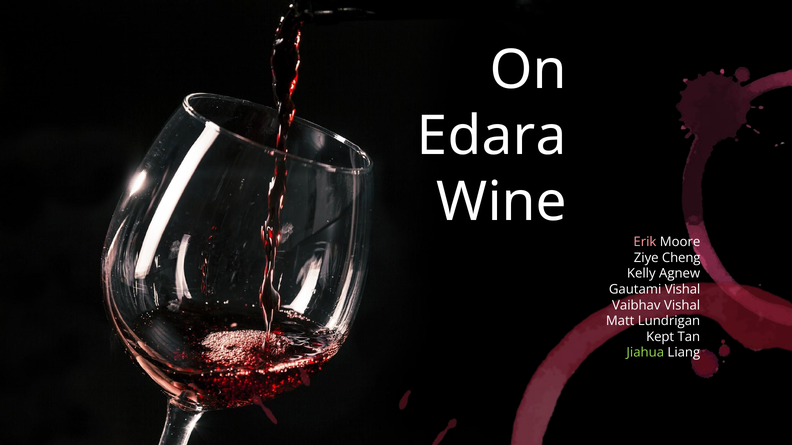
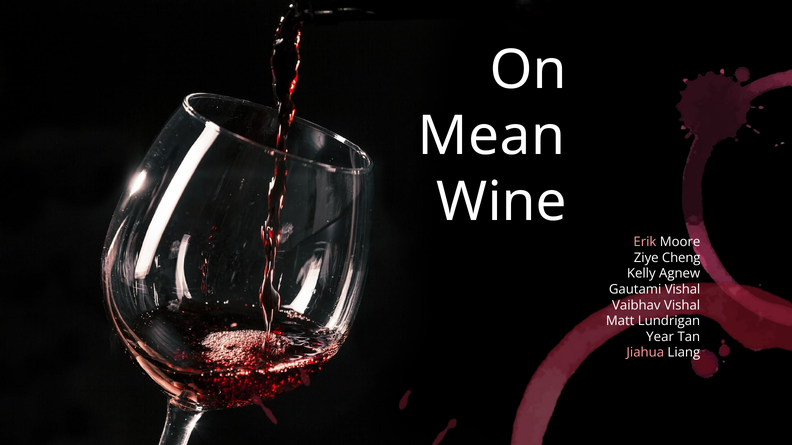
Edara: Edara -> Mean
Kept: Kept -> Year
Jiahua colour: light green -> pink
